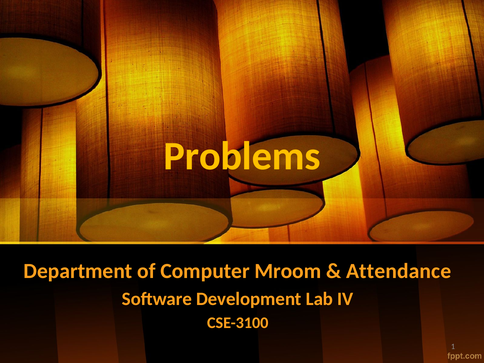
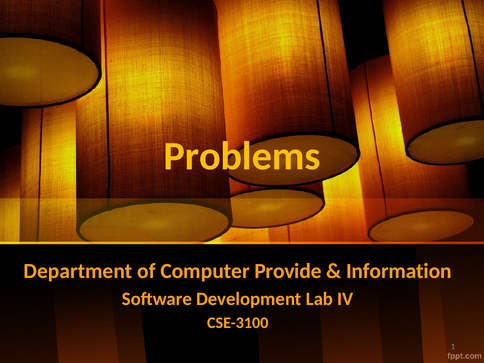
Mroom: Mroom -> Provide
Attendance: Attendance -> Information
